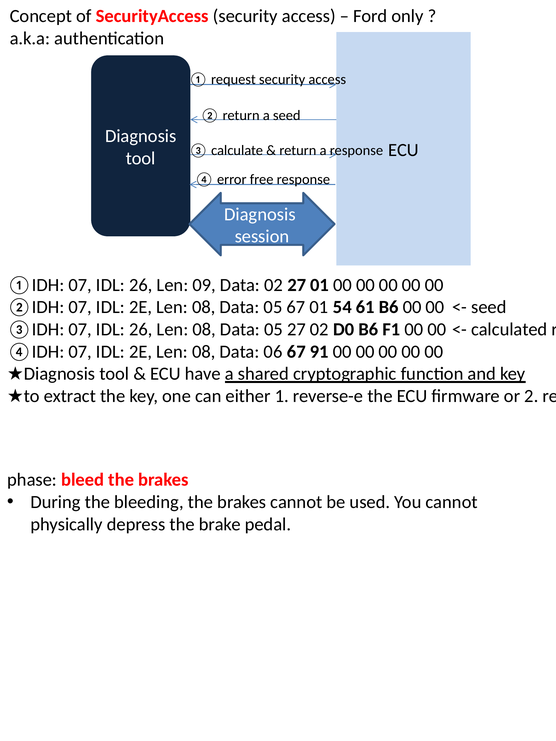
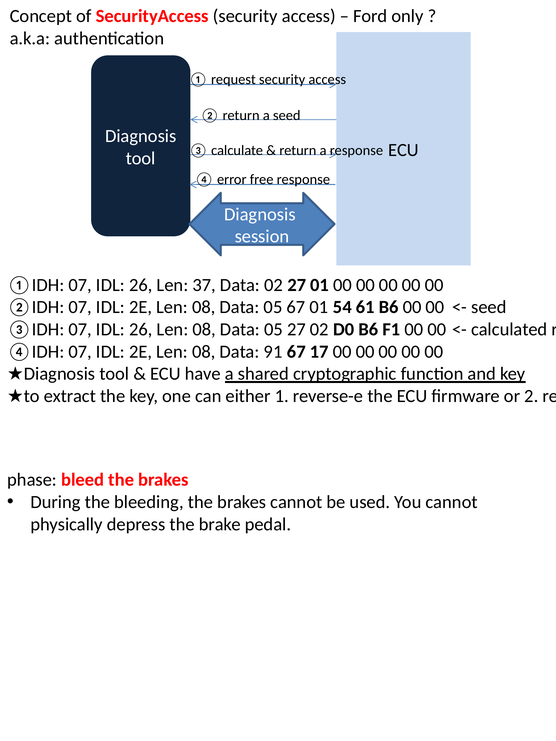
09: 09 -> 37
06: 06 -> 91
91: 91 -> 17
